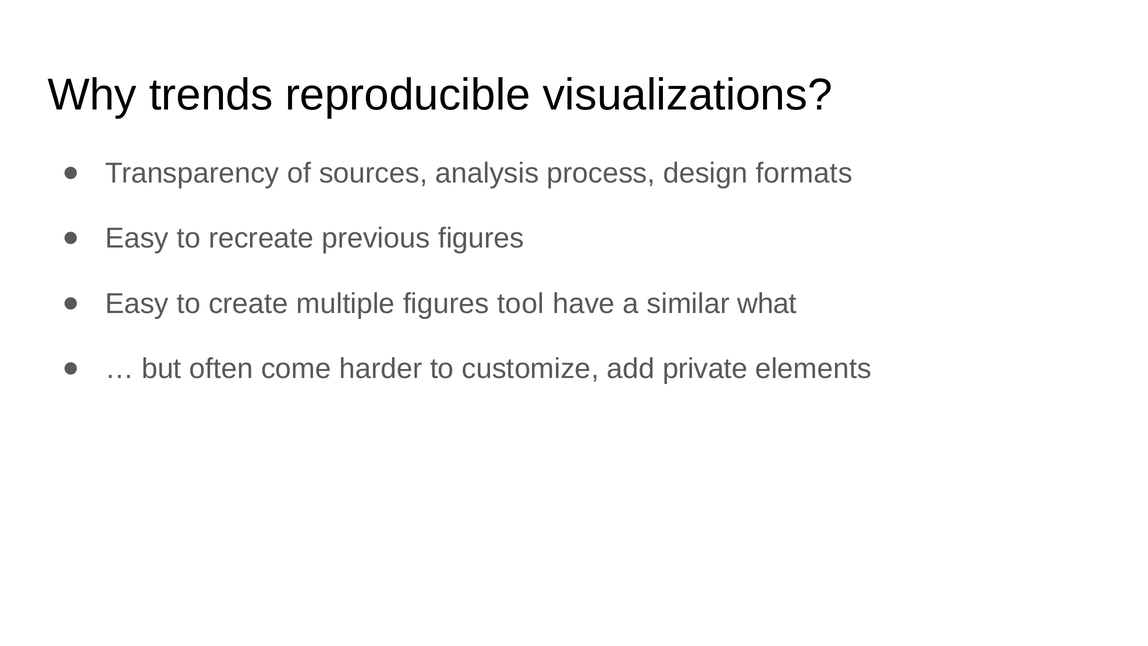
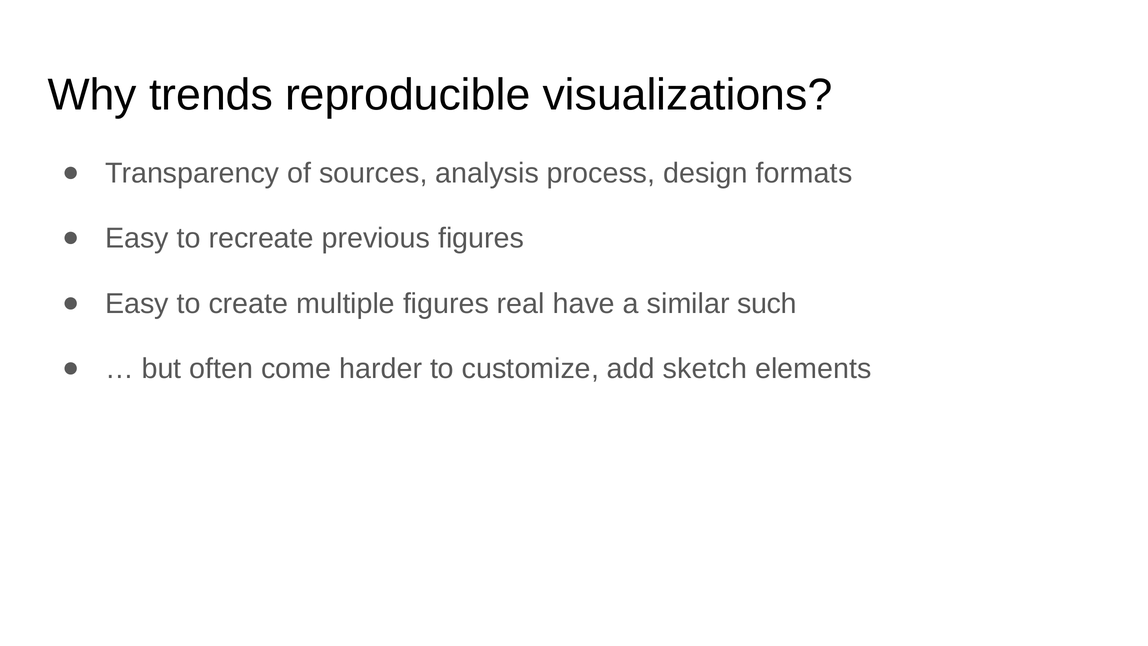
tool: tool -> real
what: what -> such
private: private -> sketch
